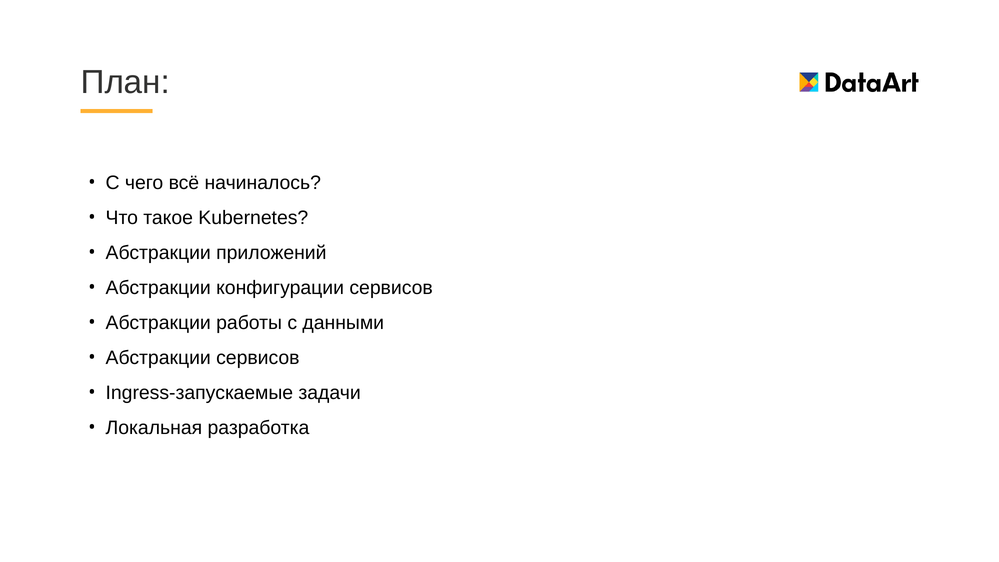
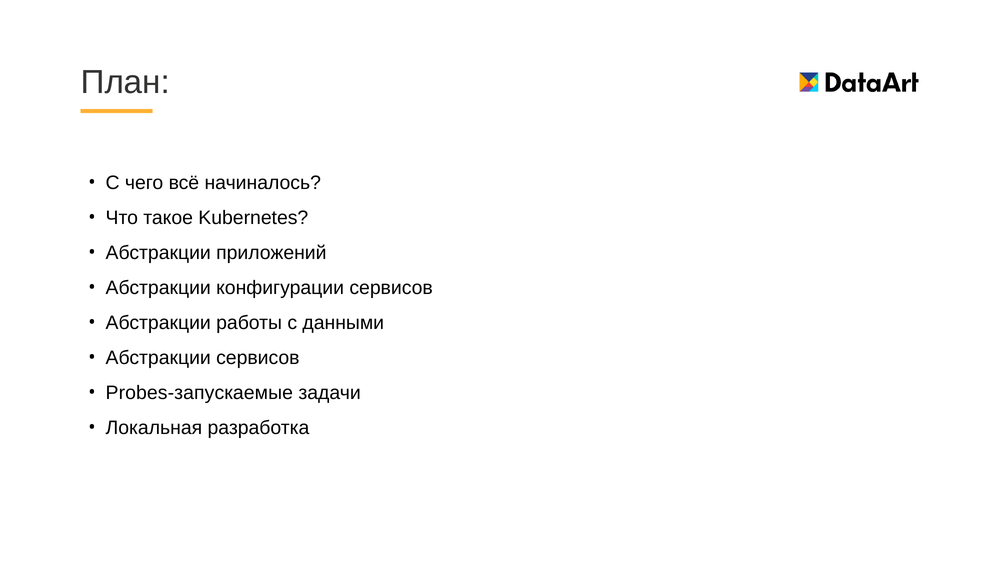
Ingress-запускаемые: Ingress-запускаемые -> Probes-запускаемые
